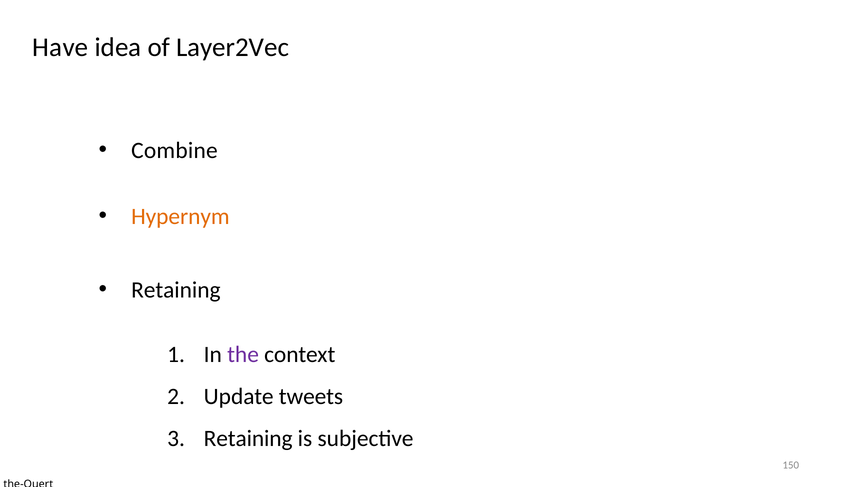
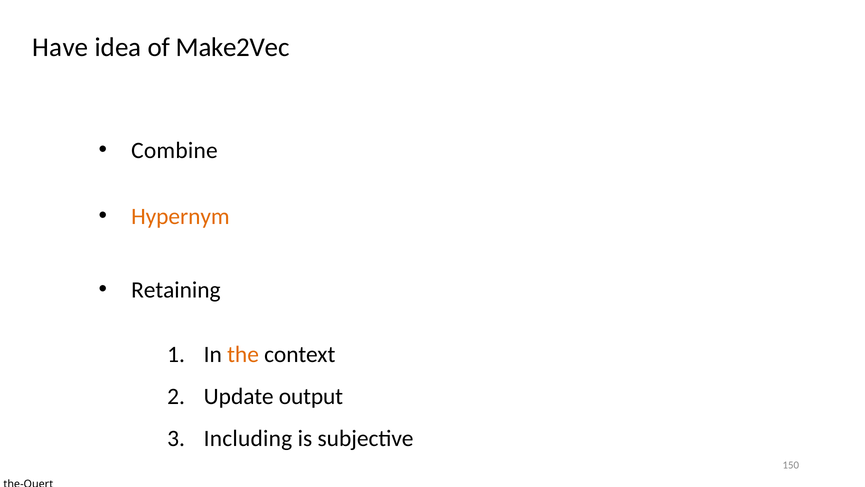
Layer2Vec: Layer2Vec -> Make2Vec
the colour: purple -> orange
tweets: tweets -> output
Retaining at (248, 438): Retaining -> Including
